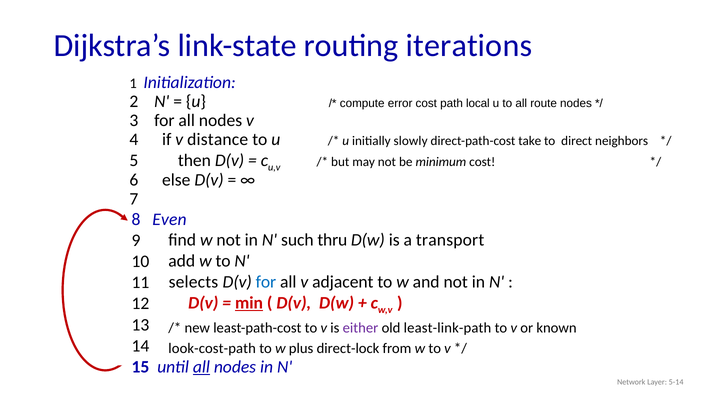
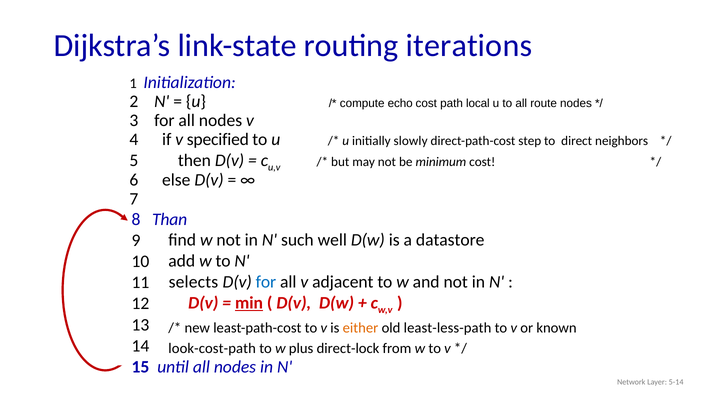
error: error -> echo
distance: distance -> specified
take: take -> step
Even: Even -> Than
thru: thru -> well
transport: transport -> datastore
either colour: purple -> orange
least-link-path: least-link-path -> least-less-path
all at (201, 367) underline: present -> none
